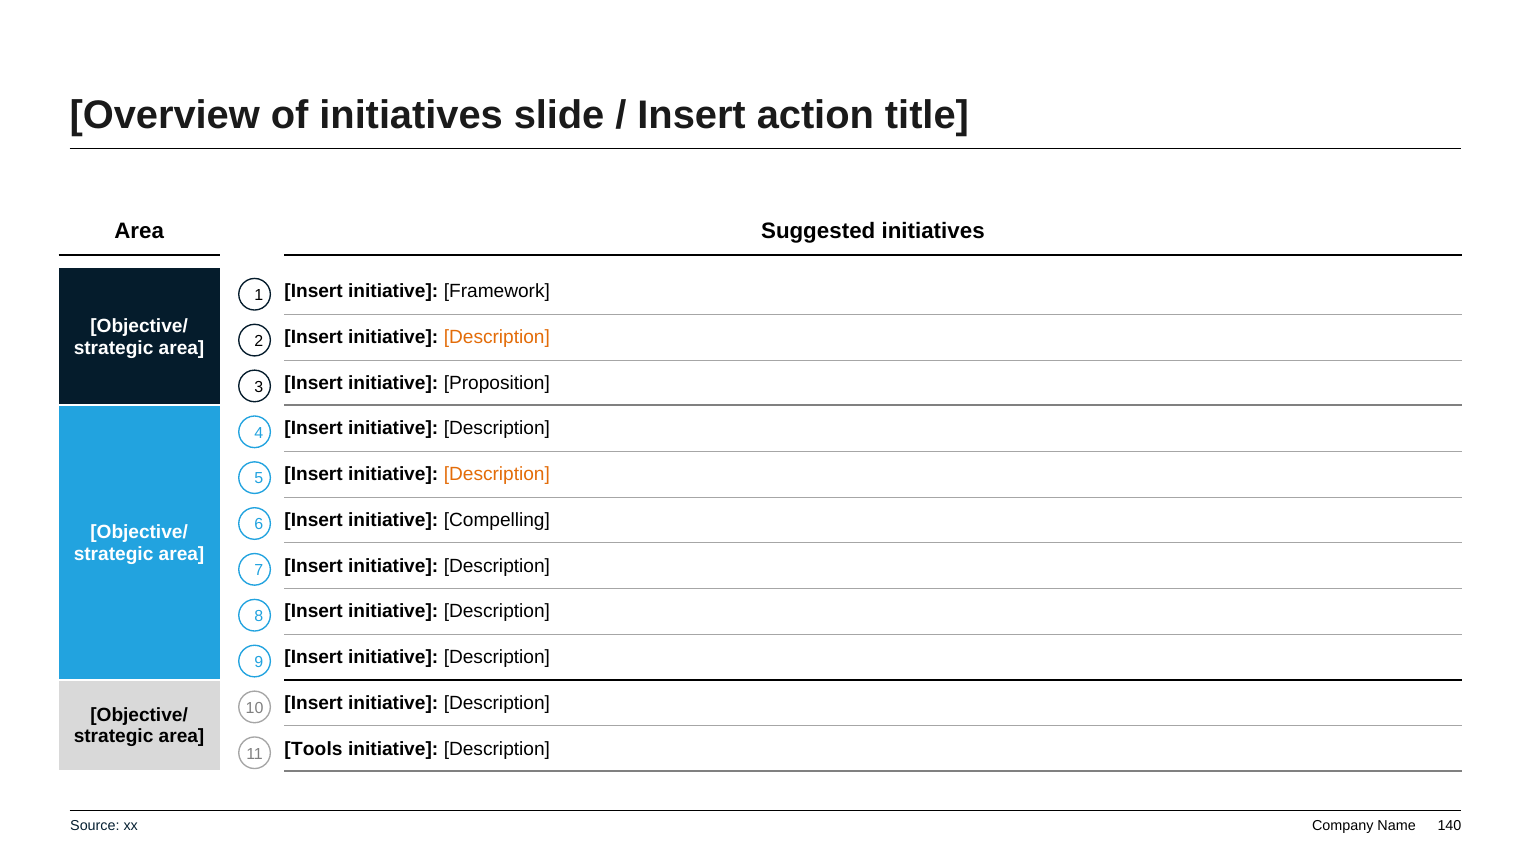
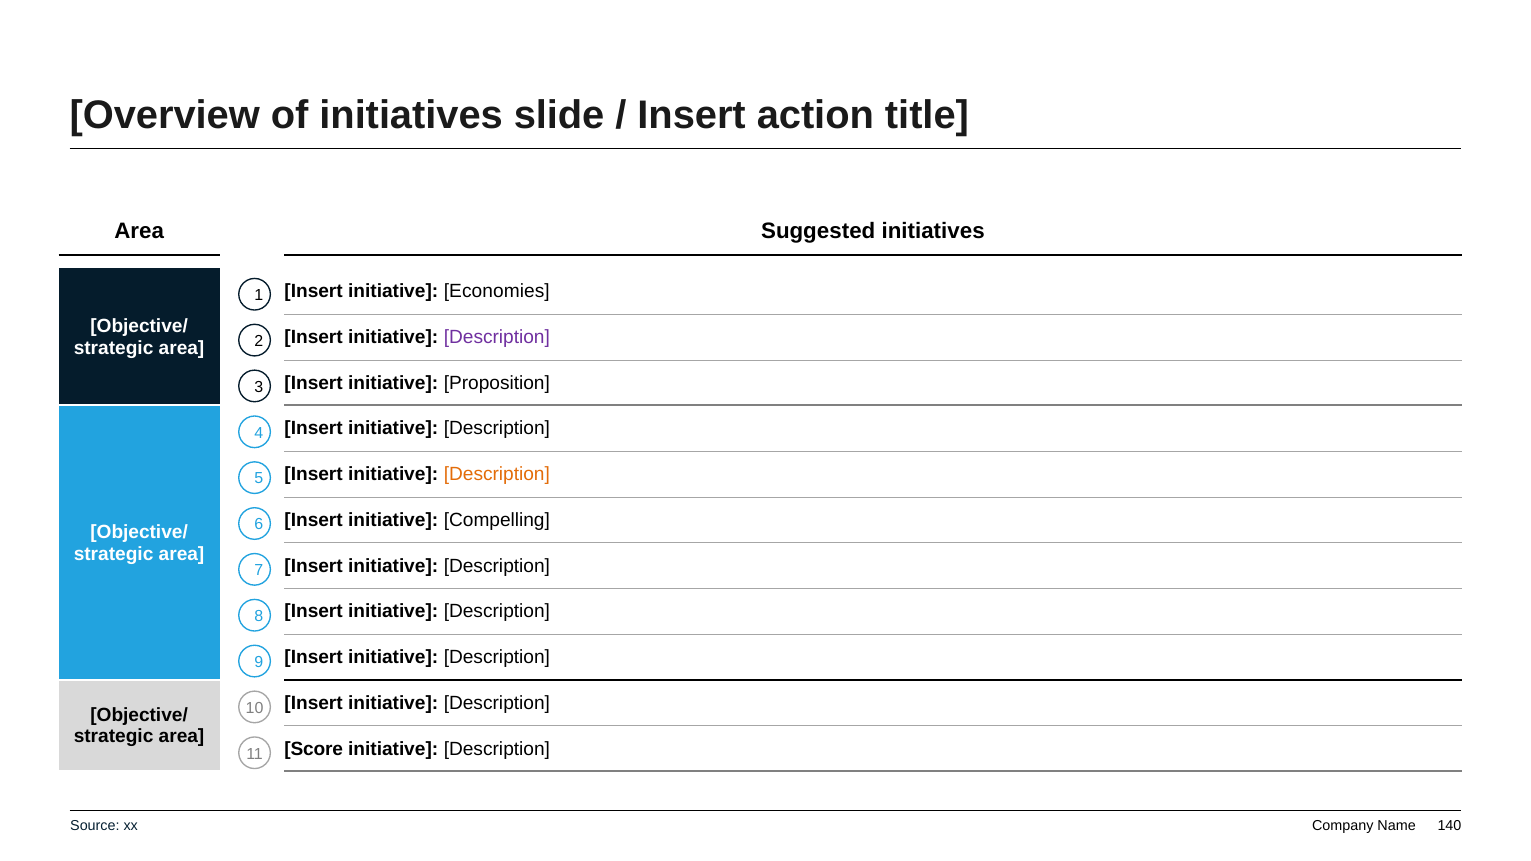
Framework: Framework -> Economies
Description at (497, 337) colour: orange -> purple
Tools: Tools -> Score
